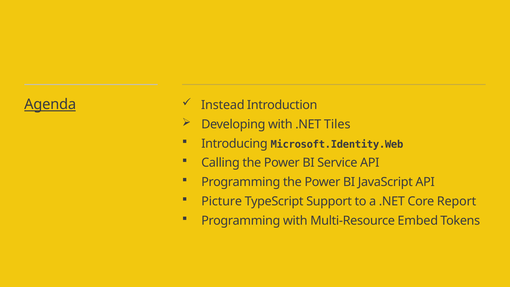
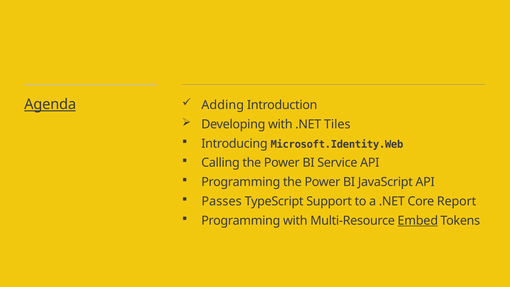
Instead: Instead -> Adding
Picture: Picture -> Passes
Embed underline: none -> present
